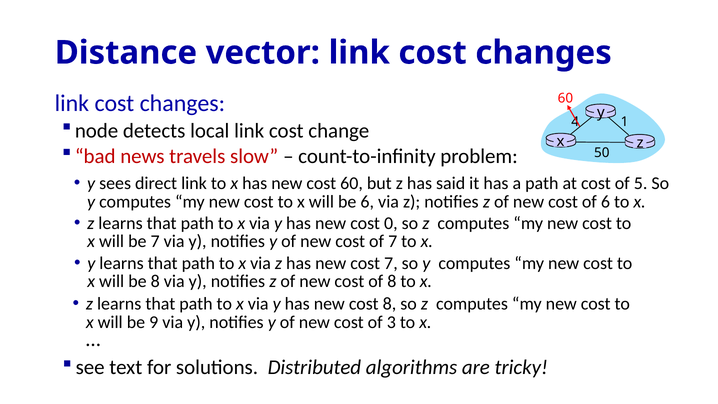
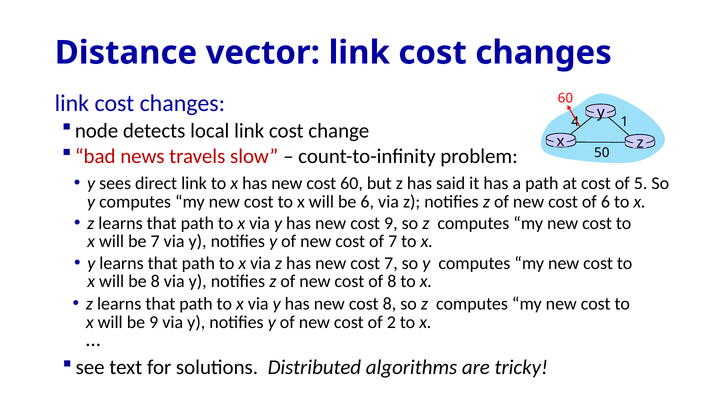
cost 0: 0 -> 9
3: 3 -> 2
